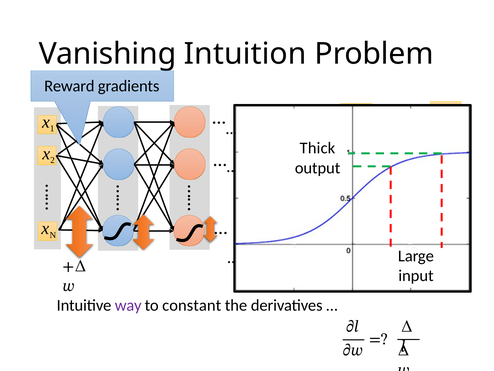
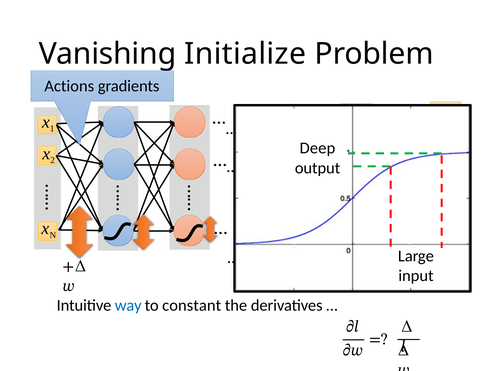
Intuition: Intuition -> Initialize
Reward: Reward -> Actions
Thick: Thick -> Deep
way colour: purple -> blue
